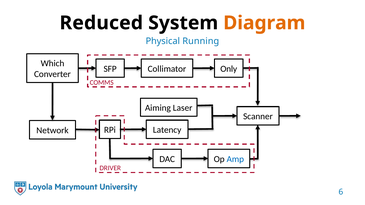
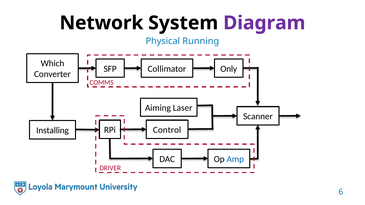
Reduced: Reduced -> Network
Diagram colour: orange -> purple
Latency: Latency -> Control
Network: Network -> Installing
